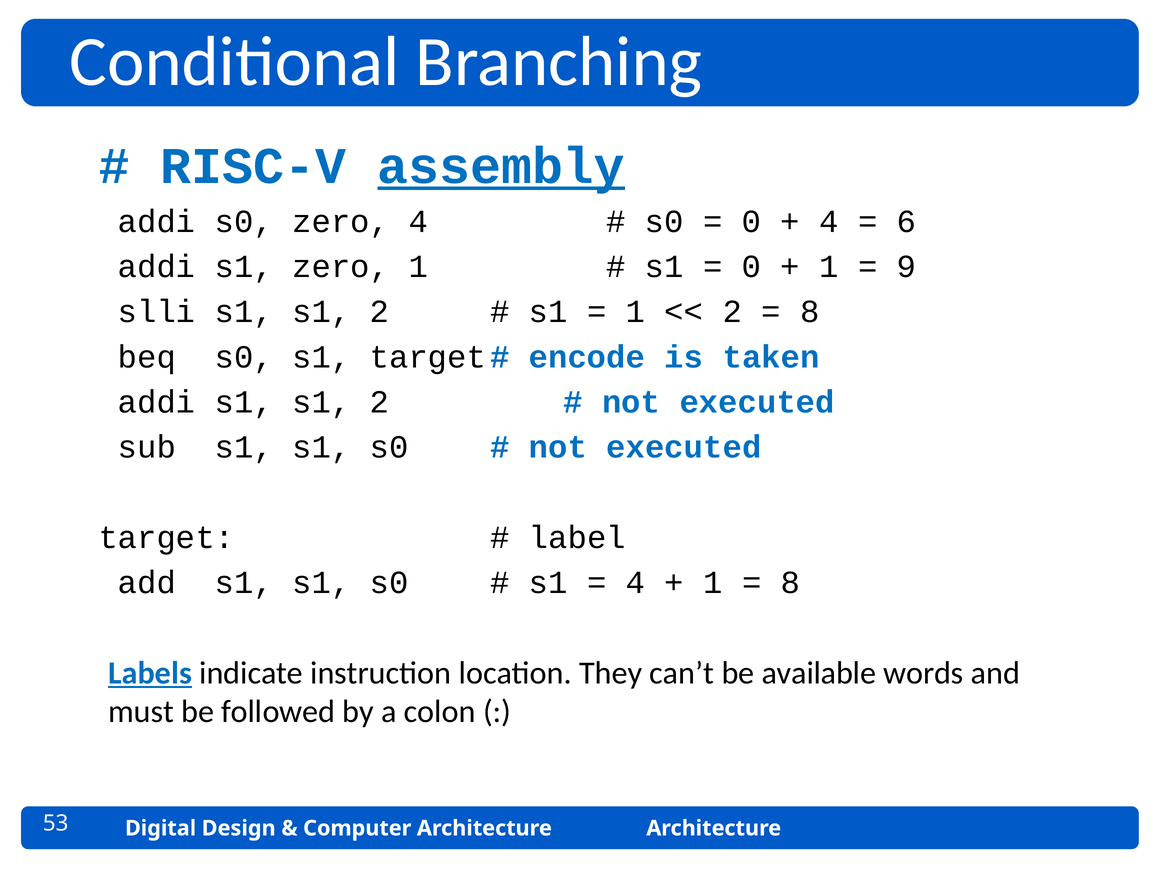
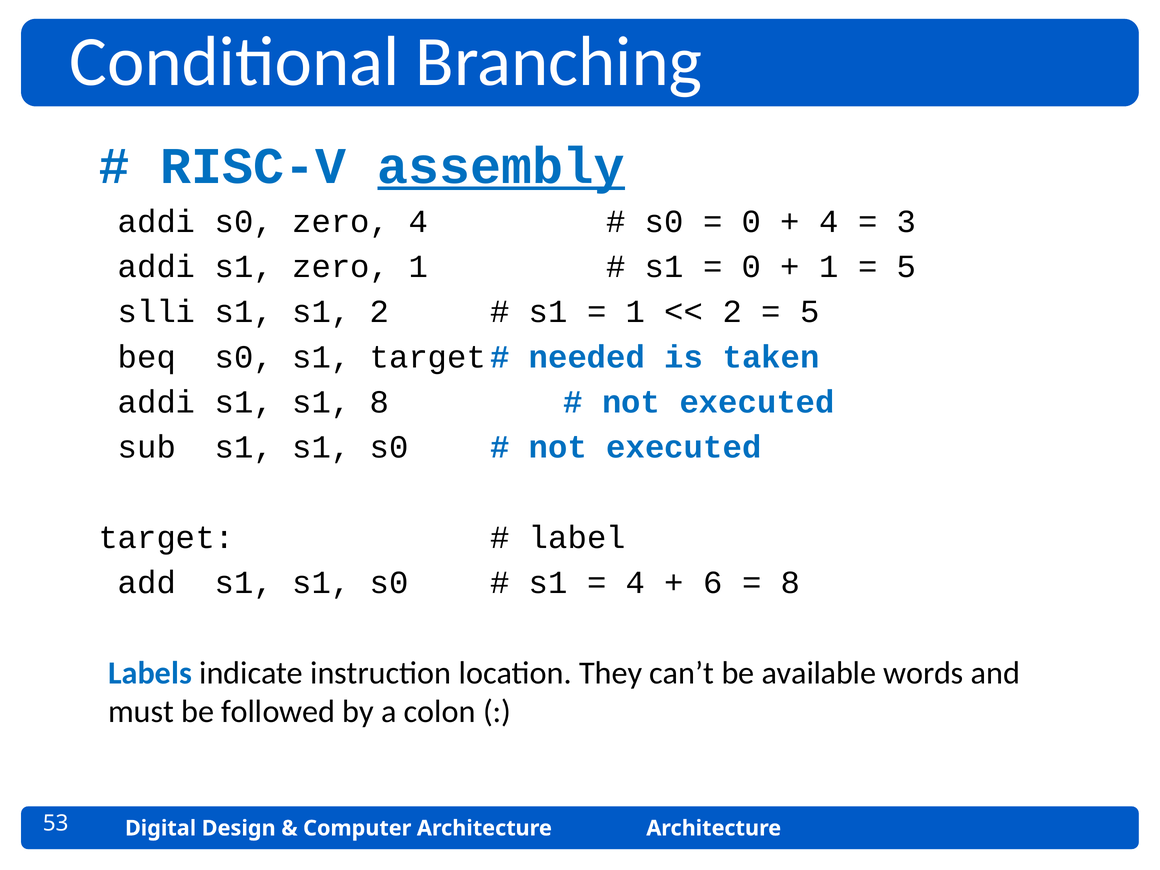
6: 6 -> 3
9 at (906, 267): 9 -> 5
8 at (810, 312): 8 -> 5
encode: encode -> needed
addi s1 s1 2: 2 -> 8
1 at (713, 583): 1 -> 6
Labels underline: present -> none
